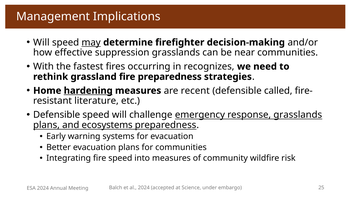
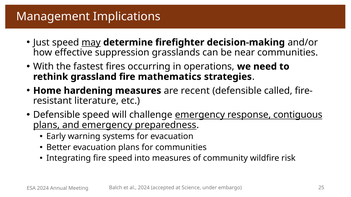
Will at (41, 42): Will -> Just
recognizes: recognizes -> operations
fire preparedness: preparedness -> mathematics
hardening underline: present -> none
response grasslands: grasslands -> contiguous
and ecosystems: ecosystems -> emergency
